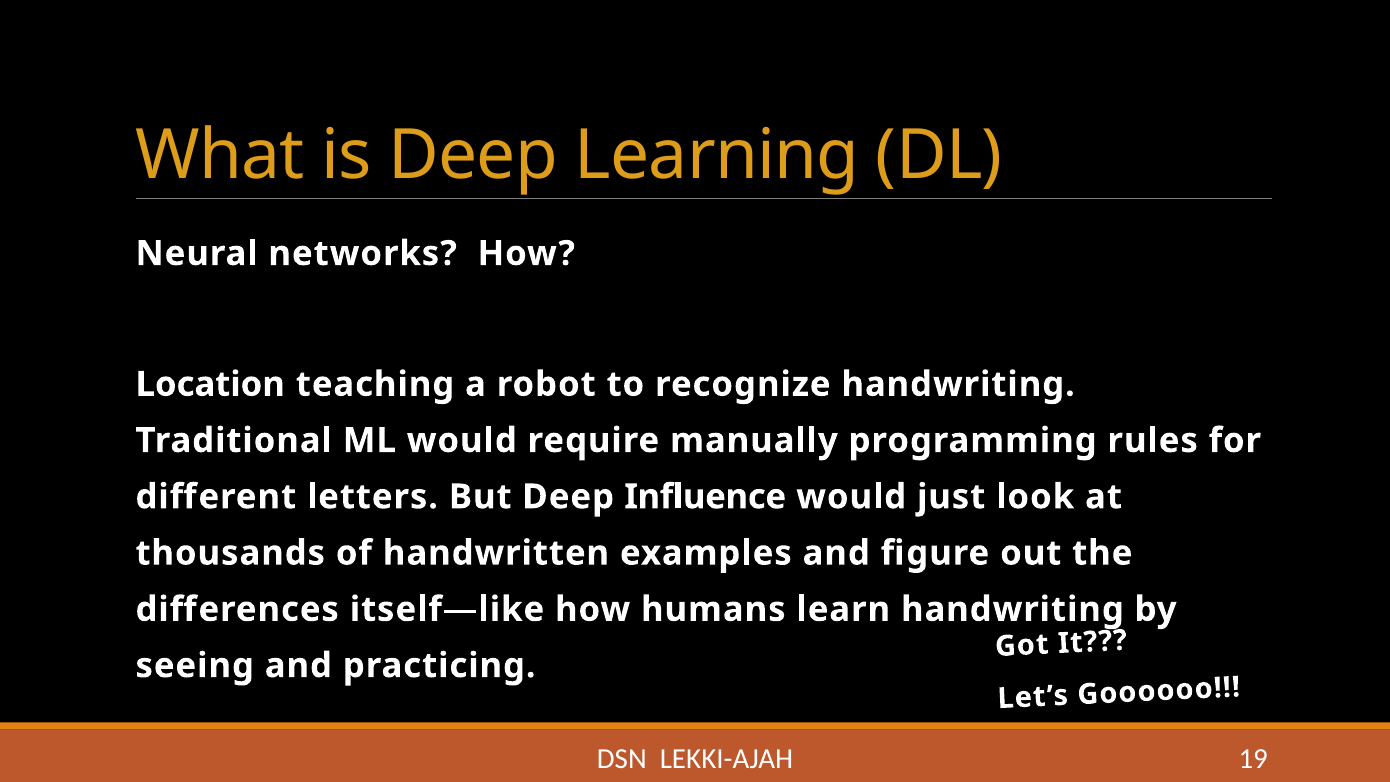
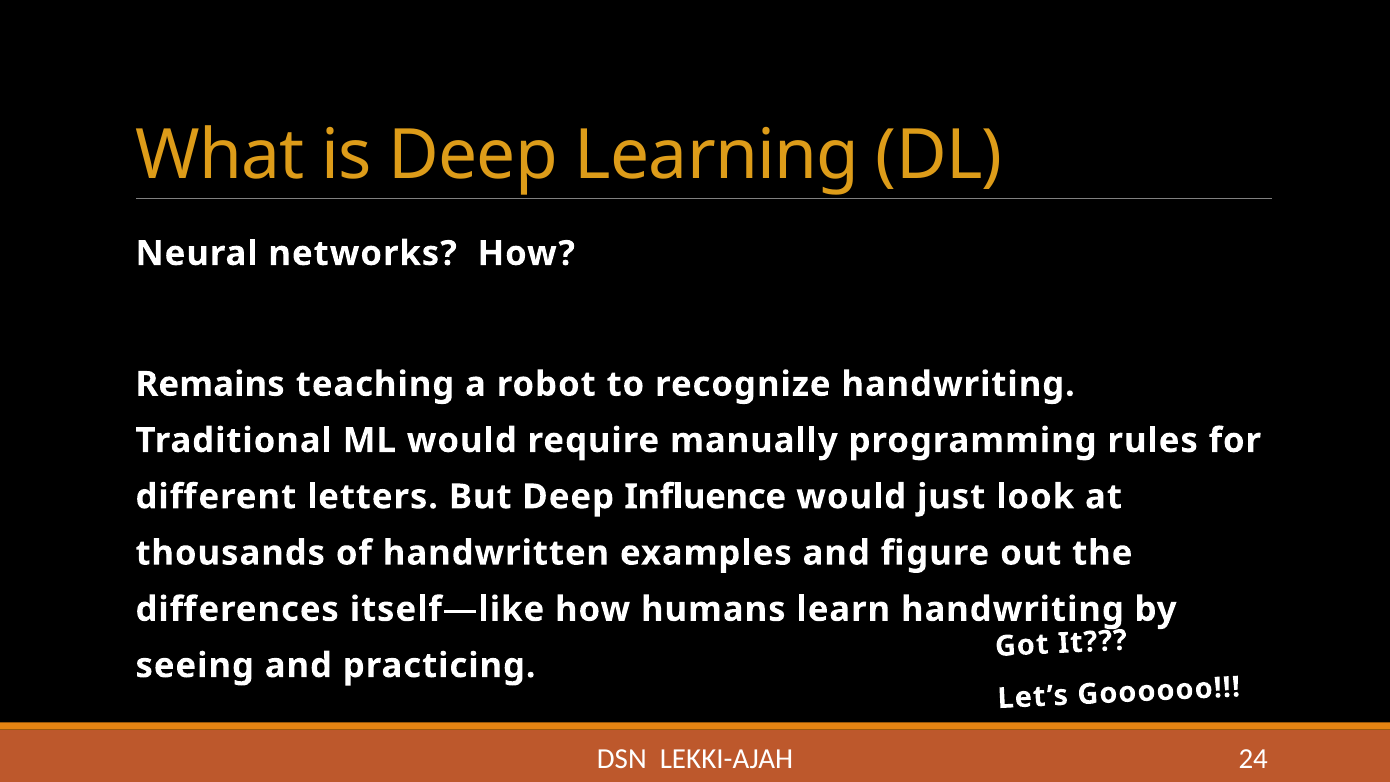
Location: Location -> Remains
19: 19 -> 24
